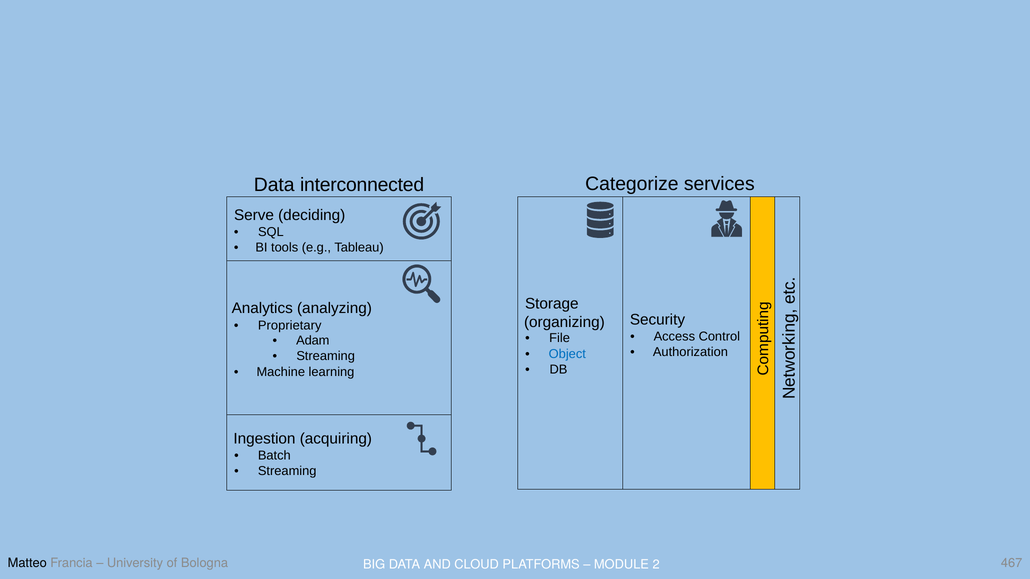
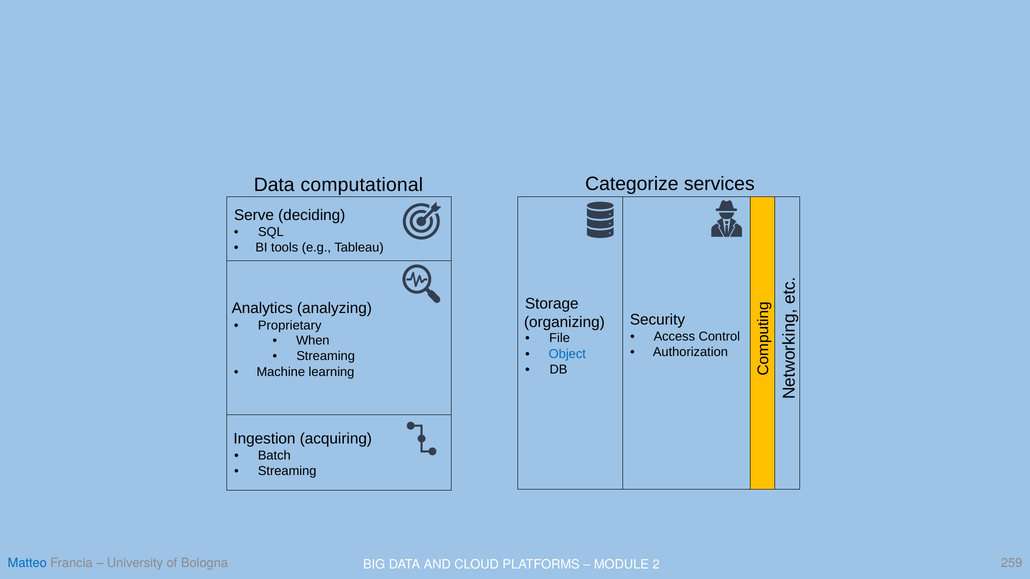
interconnected: interconnected -> computational
Adam: Adam -> When
Matteo colour: black -> blue
467: 467 -> 259
